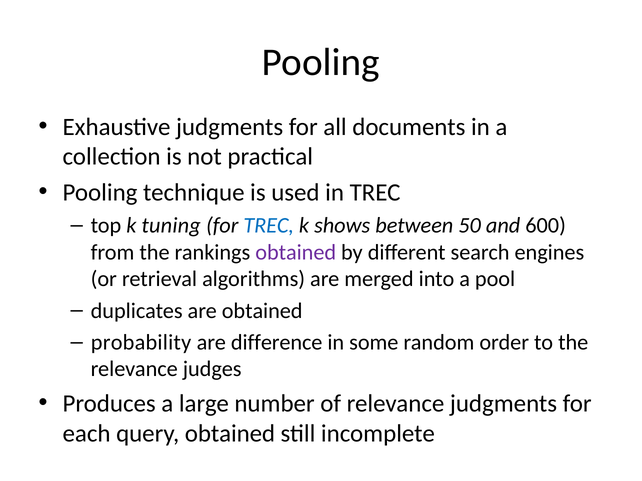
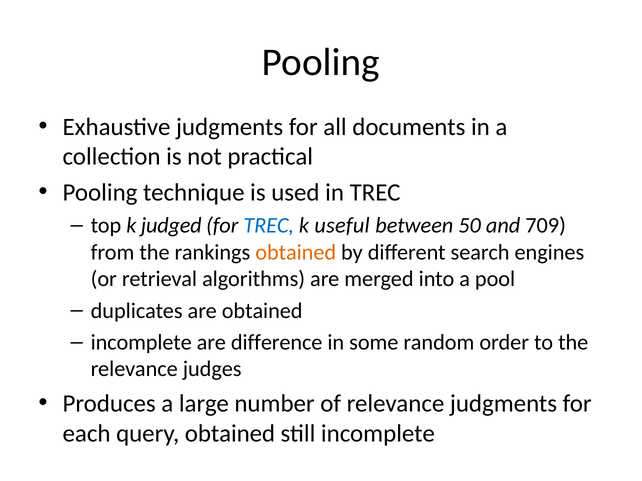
tuning: tuning -> judged
shows: shows -> useful
600: 600 -> 709
obtained at (296, 253) colour: purple -> orange
probability at (141, 343): probability -> incomplete
